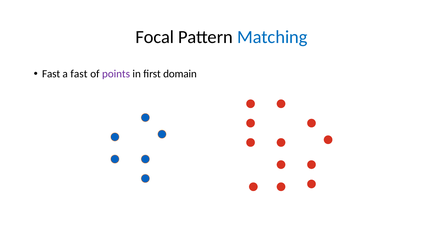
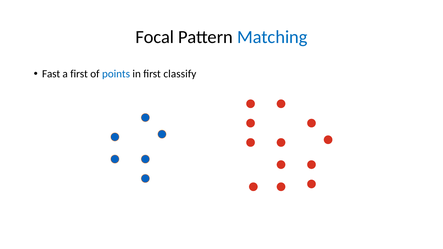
a fast: fast -> first
points colour: purple -> blue
domain: domain -> classify
